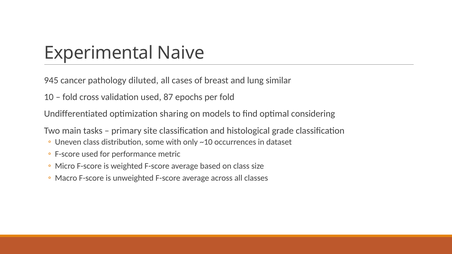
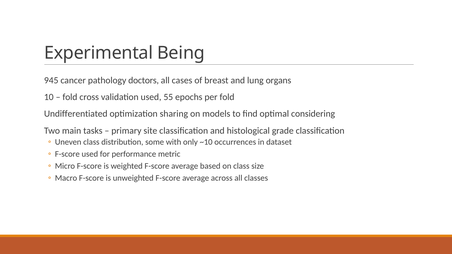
Naive: Naive -> Being
diluted: diluted -> doctors
similar: similar -> organs
87: 87 -> 55
